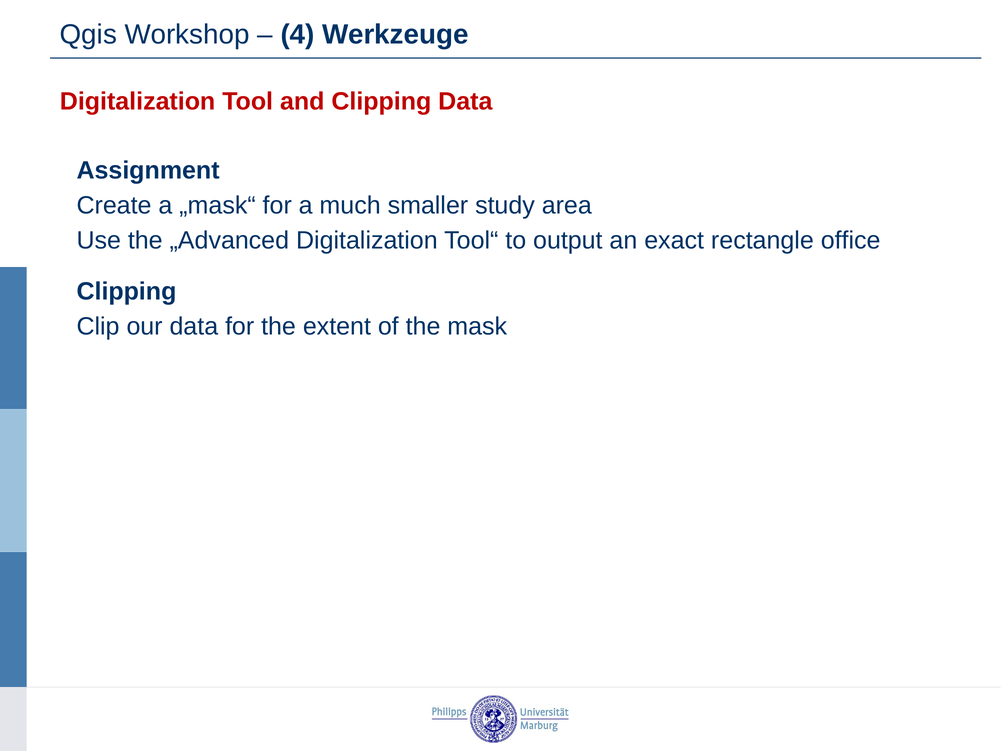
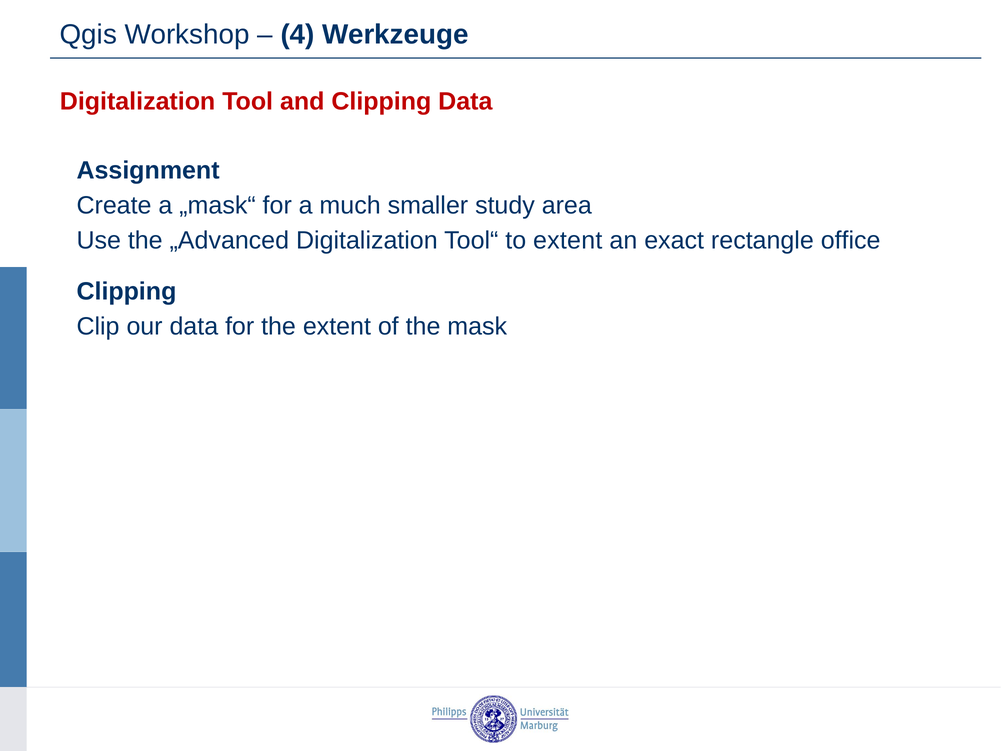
to output: output -> extent
